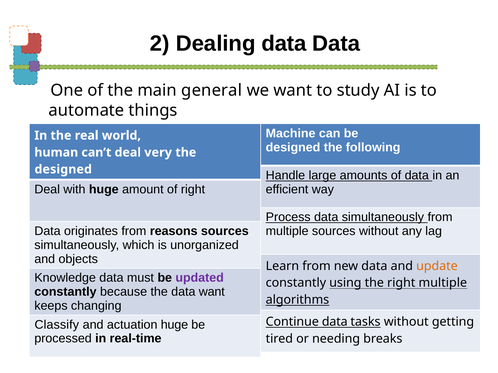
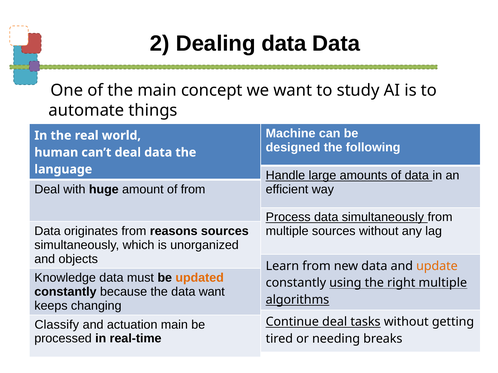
general: general -> concept
deal very: very -> data
designed at (63, 170): designed -> language
of right: right -> from
updated colour: purple -> orange
Continue data: data -> deal
actuation huge: huge -> main
